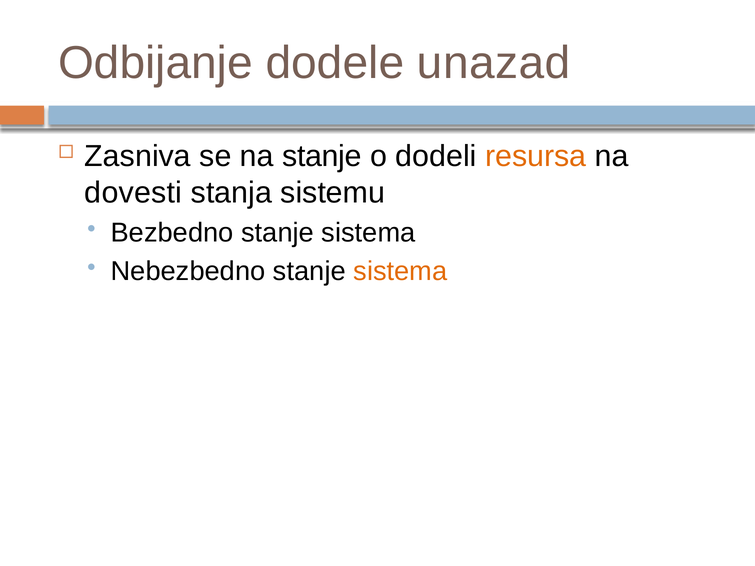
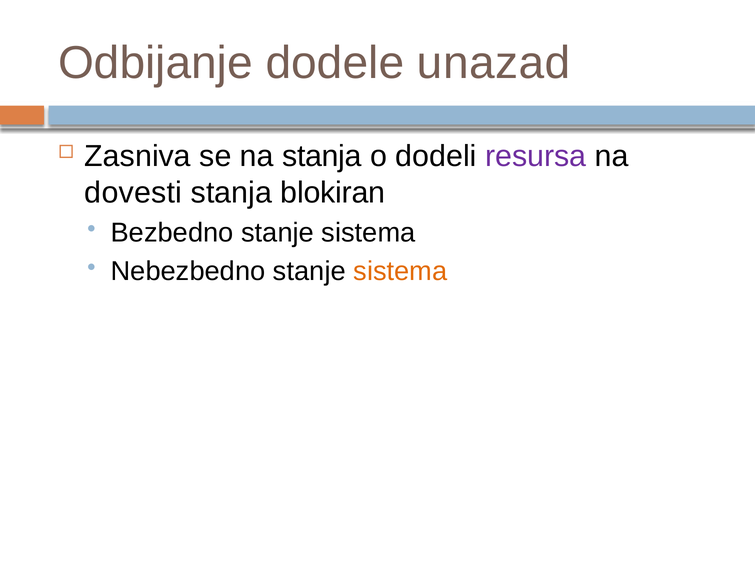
na stanje: stanje -> stanja
resursa colour: orange -> purple
sistemu: sistemu -> blokiran
